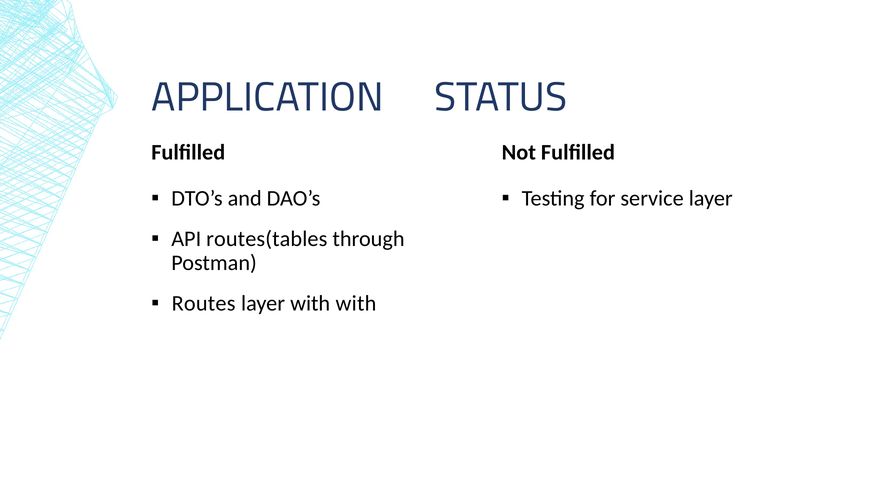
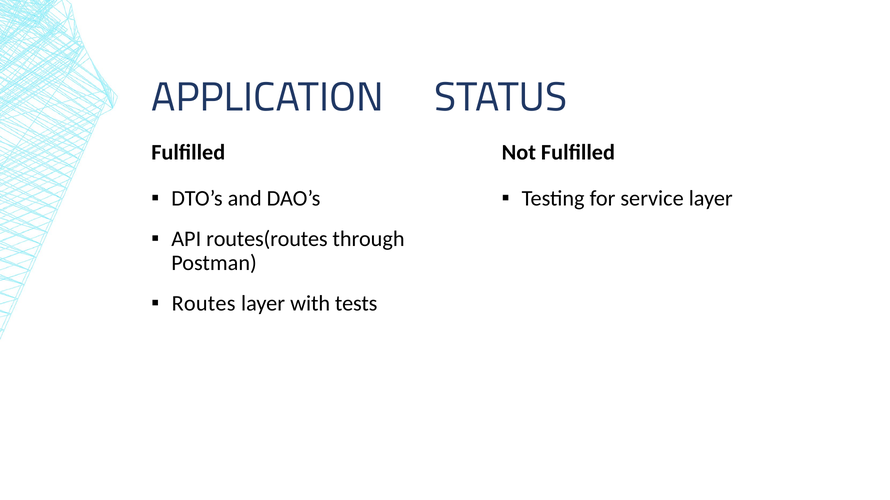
routes(tables: routes(tables -> routes(routes
with with: with -> tests
